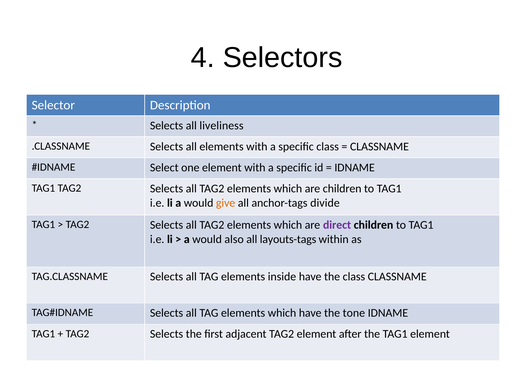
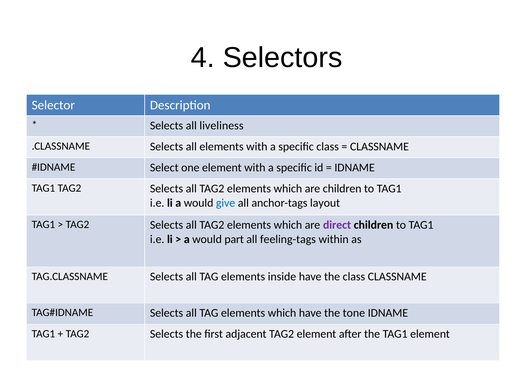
give colour: orange -> blue
divide: divide -> layout
also: also -> part
layouts-tags: layouts-tags -> feeling-tags
